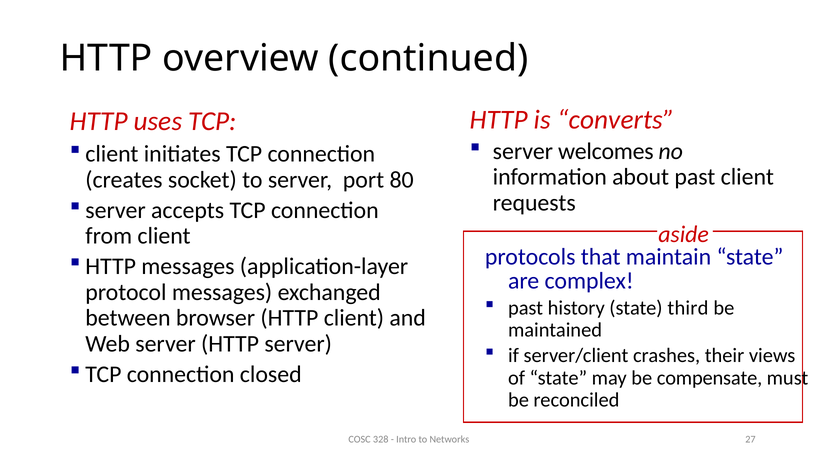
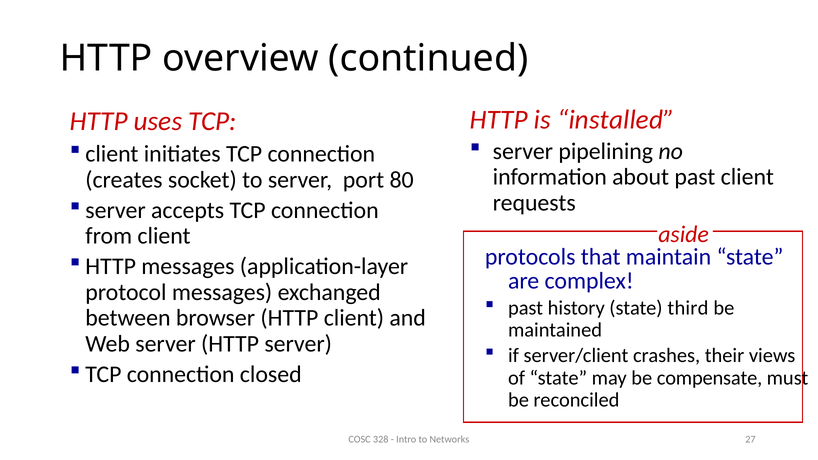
converts: converts -> installed
welcomes: welcomes -> pipelining
